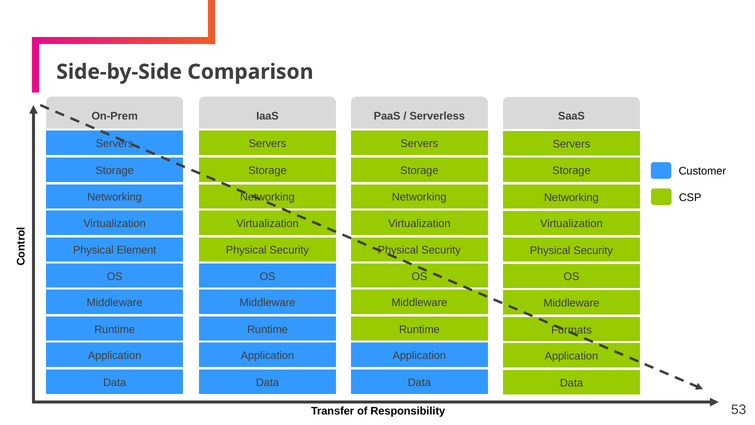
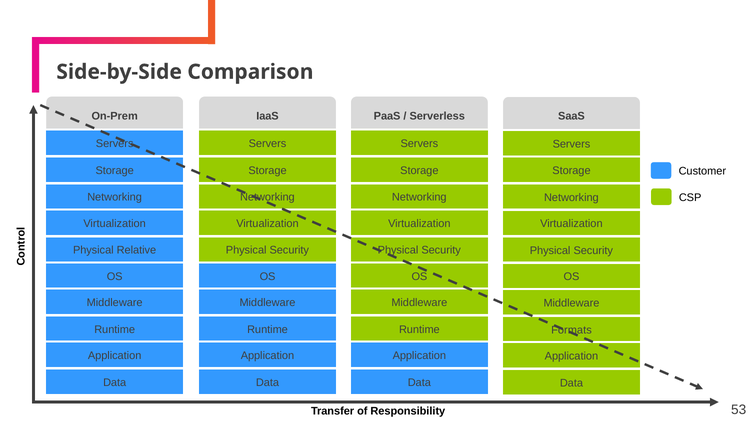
Element: Element -> Relative
